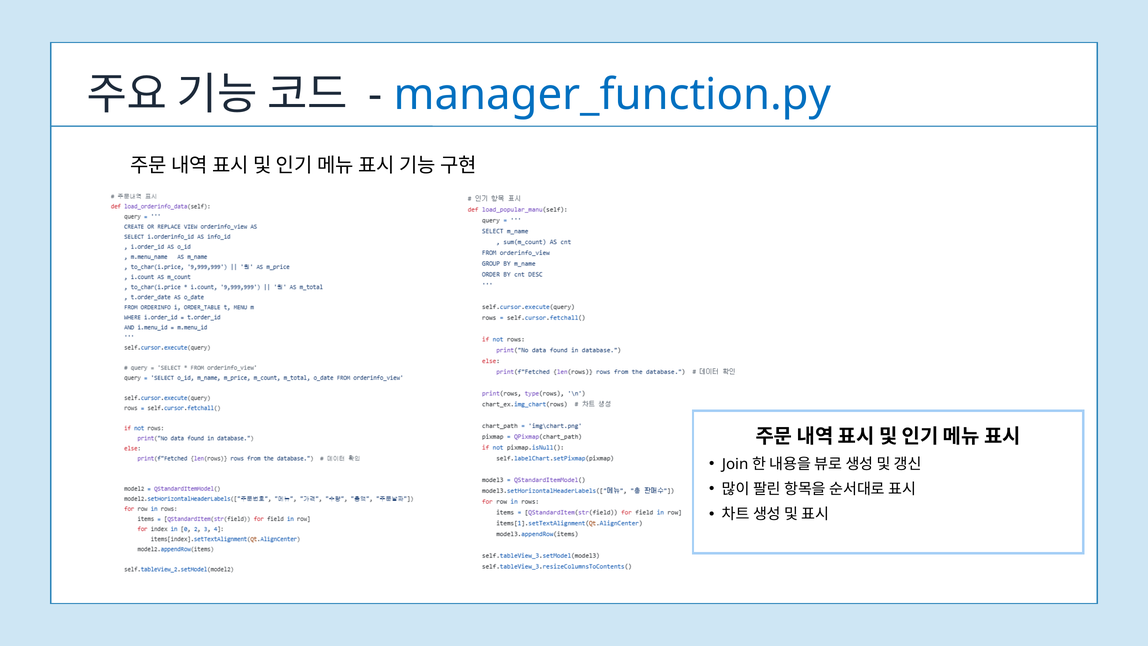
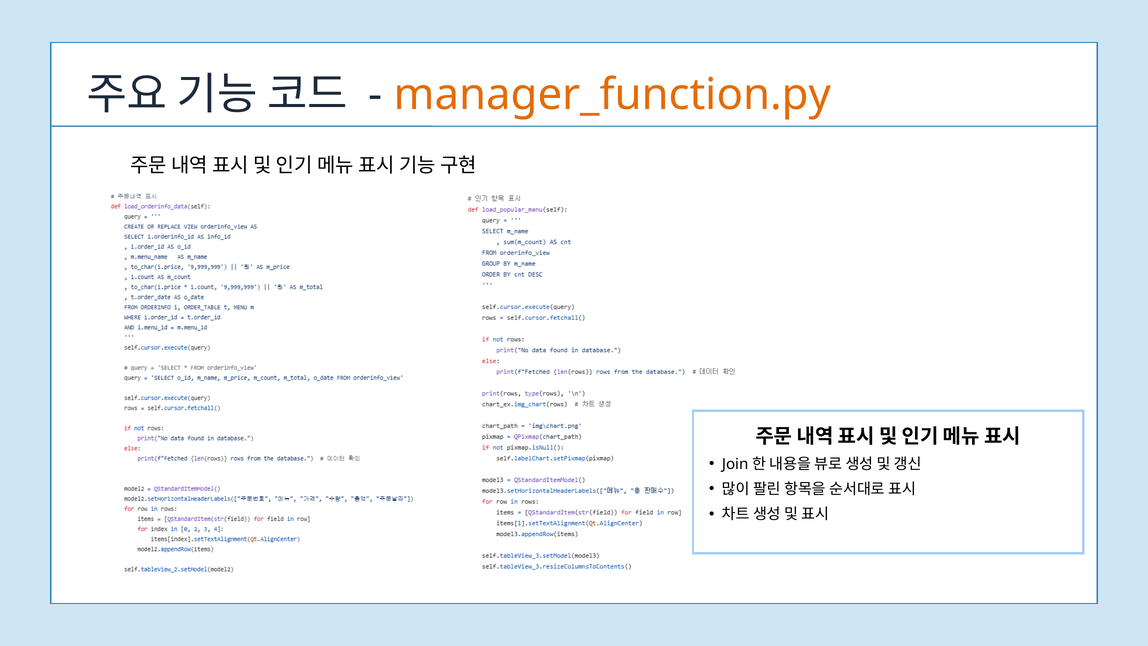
manager_function.py colour: blue -> orange
